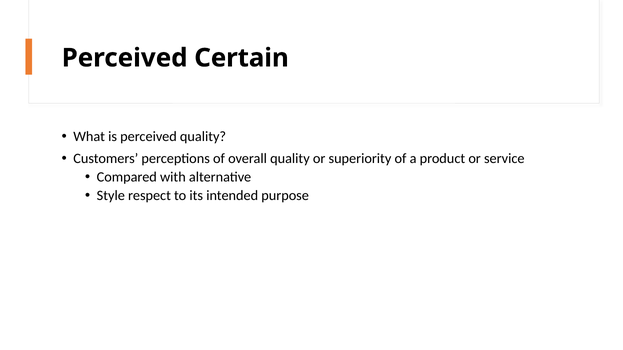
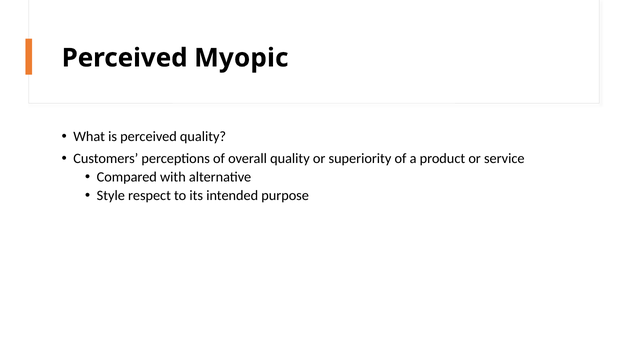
Certain: Certain -> Myopic
